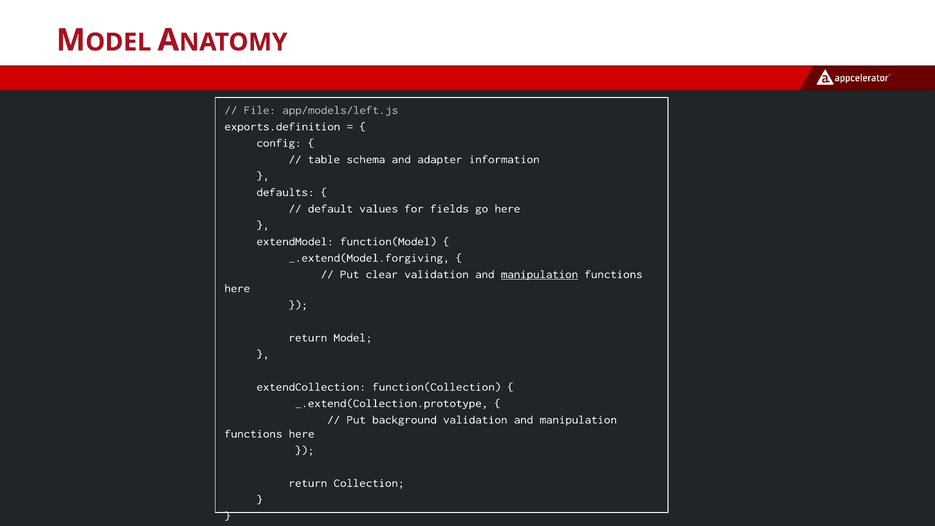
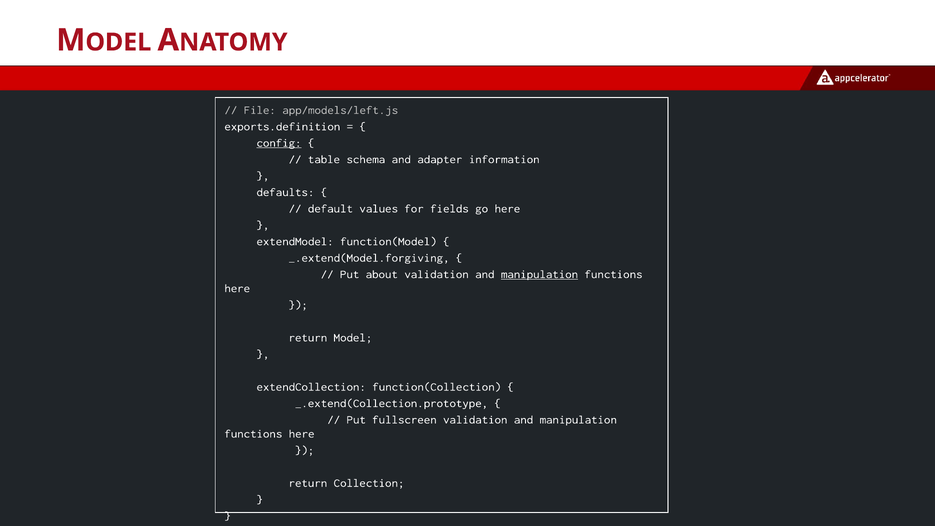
config underline: none -> present
clear: clear -> about
background: background -> fullscreen
